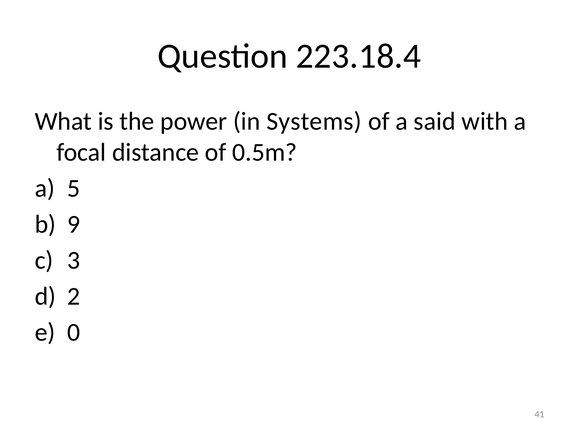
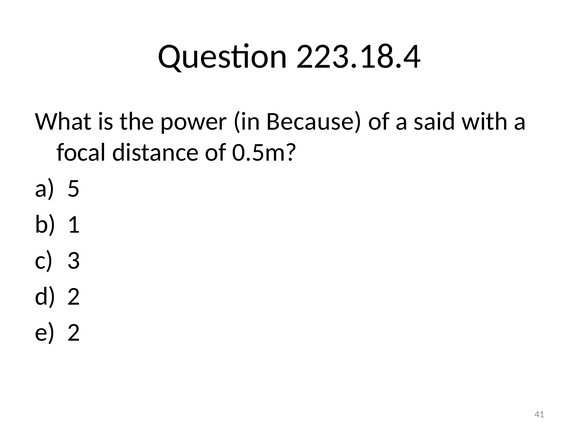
Systems: Systems -> Because
9: 9 -> 1
0 at (74, 333): 0 -> 2
